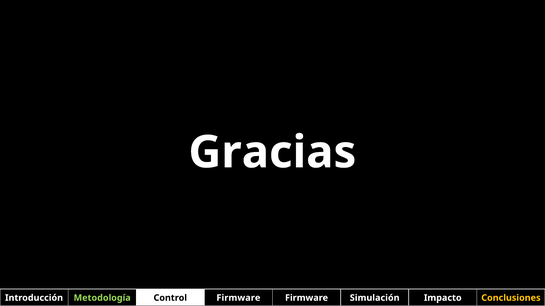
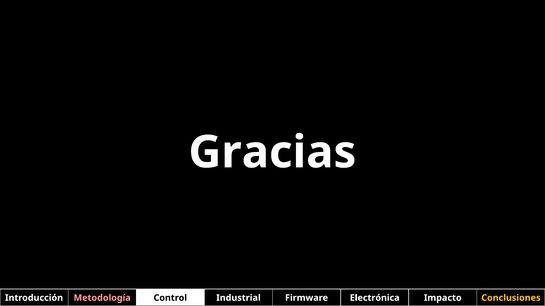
Metodología colour: light green -> pink
Control Firmware: Firmware -> Industrial
Simulación: Simulación -> Electrónica
